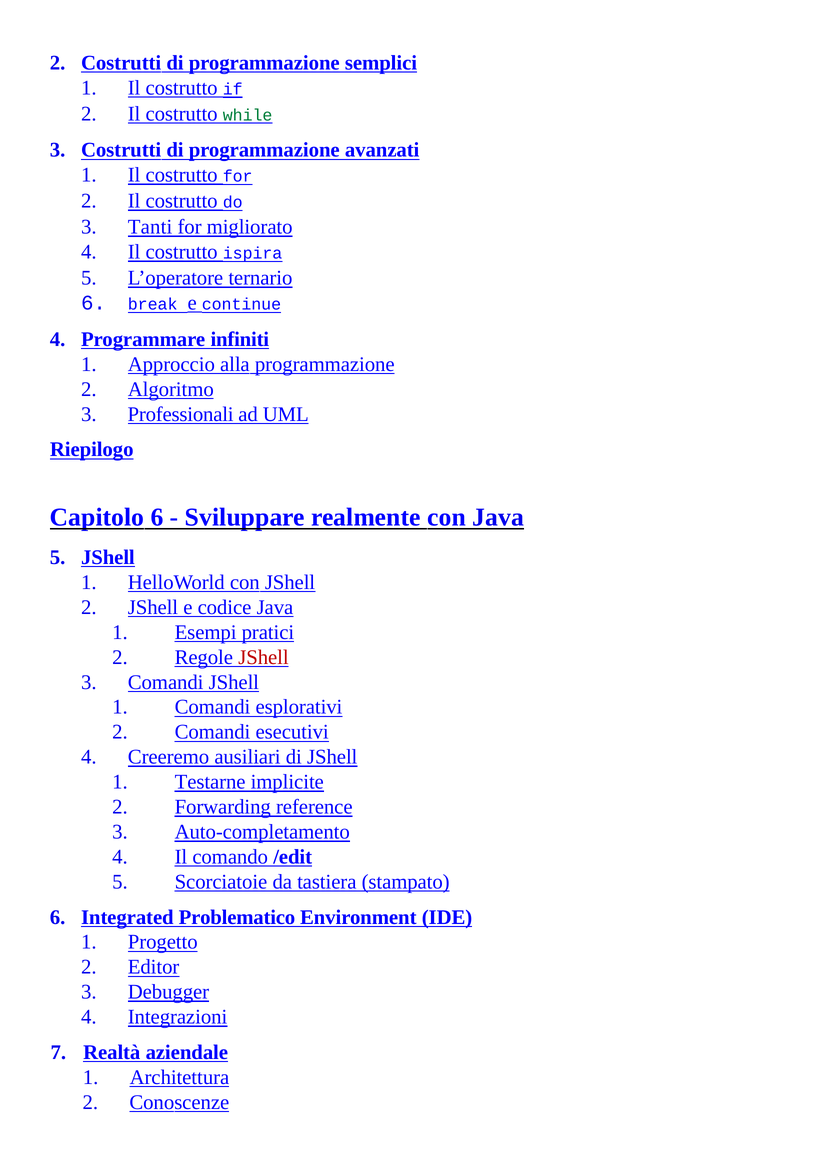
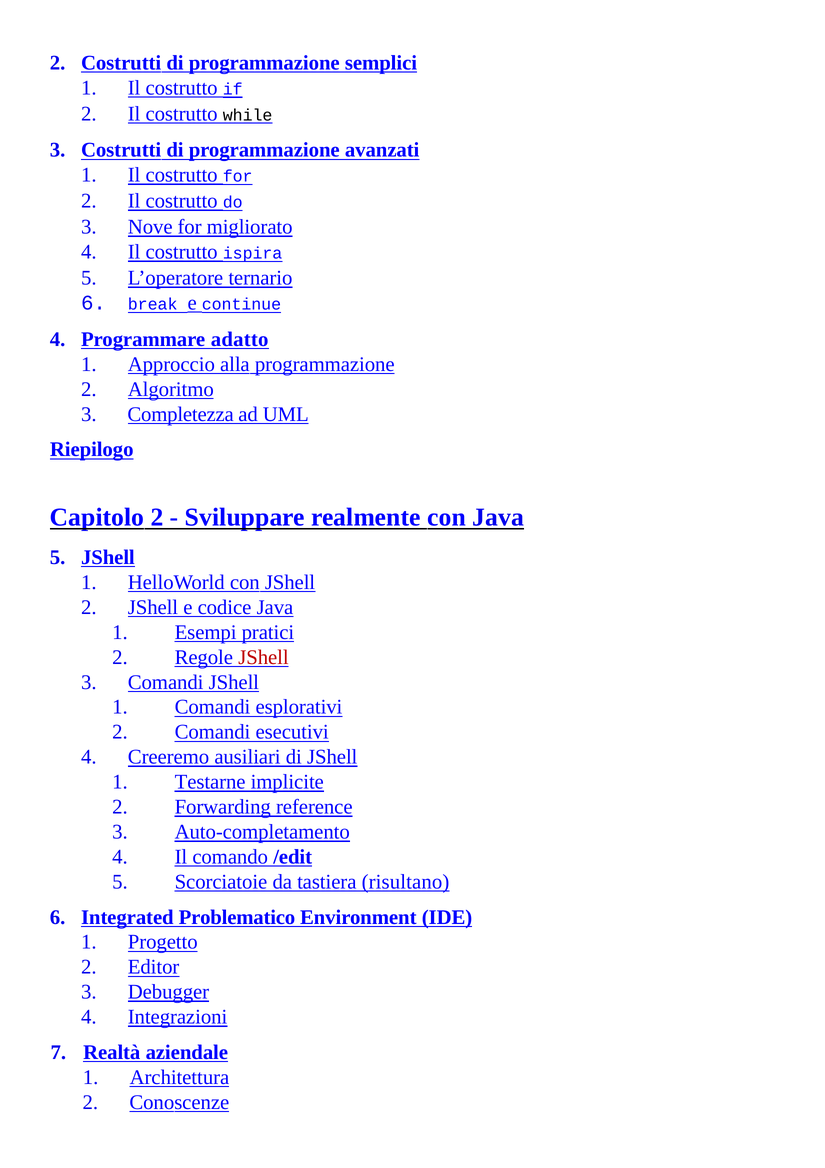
while colour: green -> black
Tanti: Tanti -> Nove
infiniti: infiniti -> adatto
Professionali: Professionali -> Completezza
Capitolo 6: 6 -> 2
stampato: stampato -> risultano
